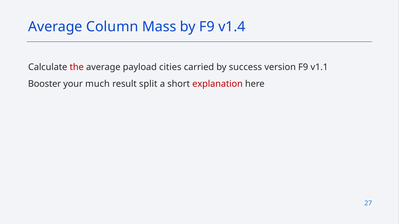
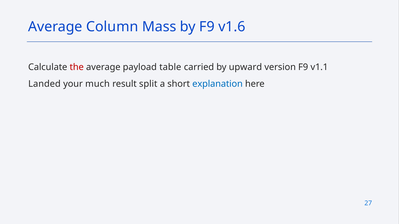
v1.4: v1.4 -> v1.6
cities: cities -> table
success: success -> upward
Booster: Booster -> Landed
explanation colour: red -> blue
